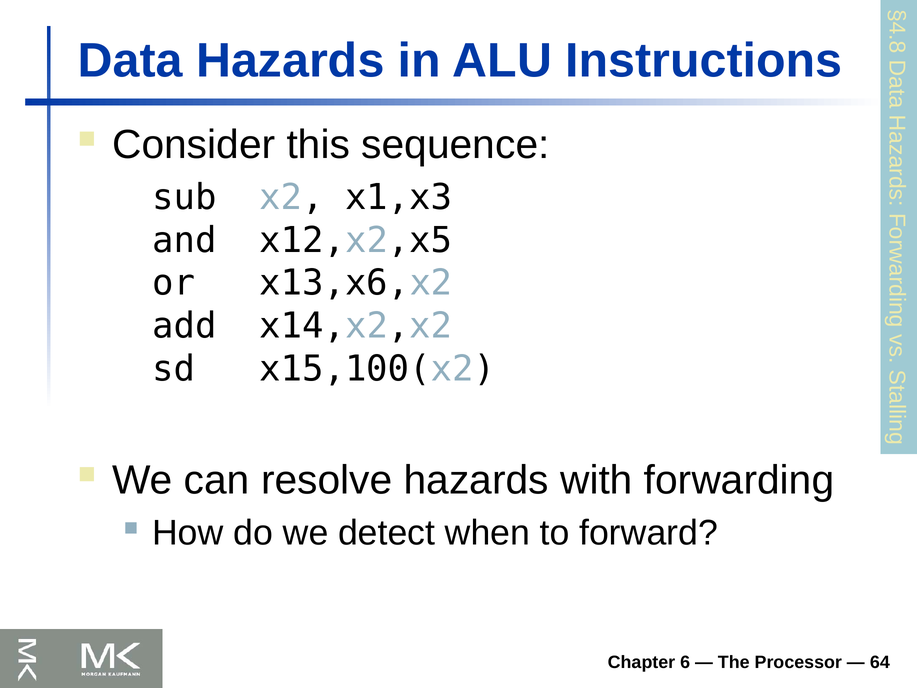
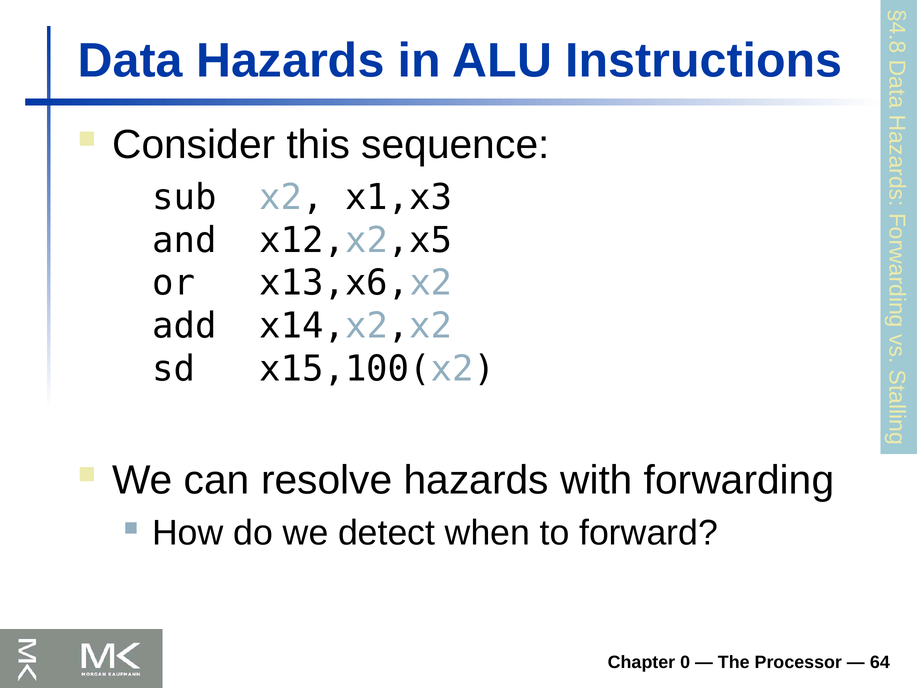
6: 6 -> 0
